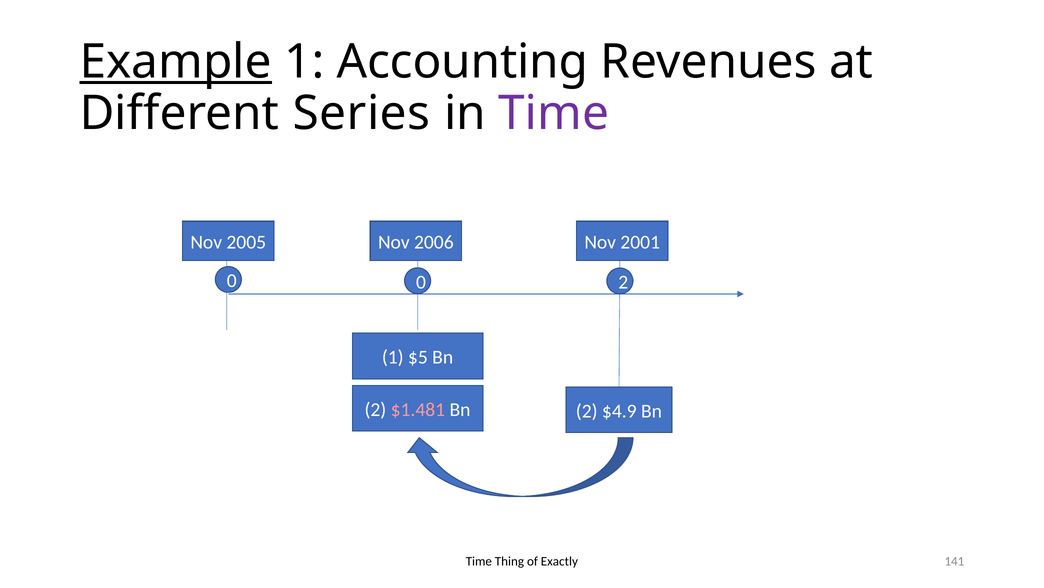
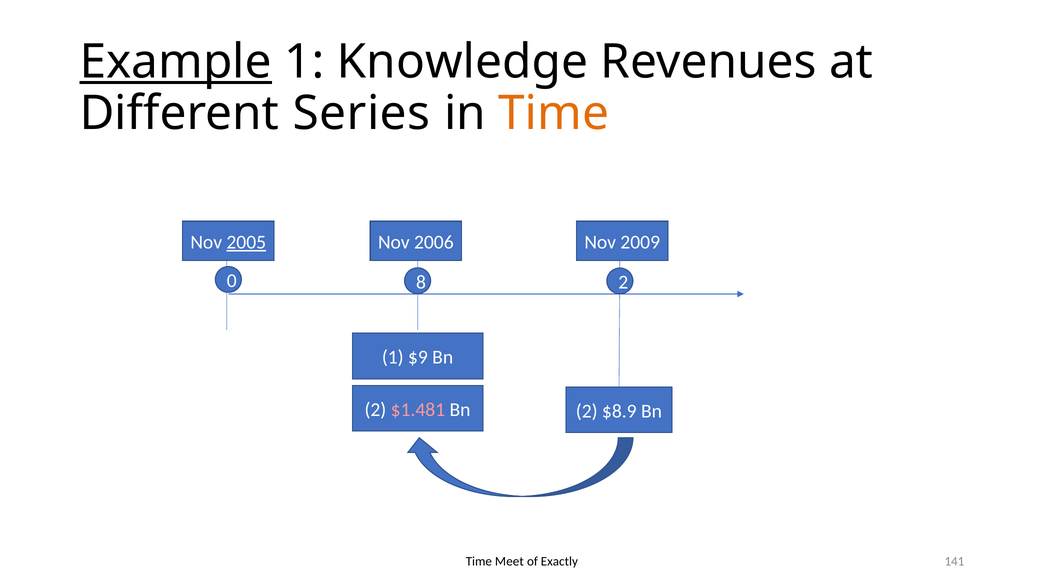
Accounting: Accounting -> Knowledge
Time at (554, 114) colour: purple -> orange
2005 underline: none -> present
2001: 2001 -> 2009
0 0: 0 -> 8
$5: $5 -> $9
$4.9: $4.9 -> $8.9
Thing: Thing -> Meet
